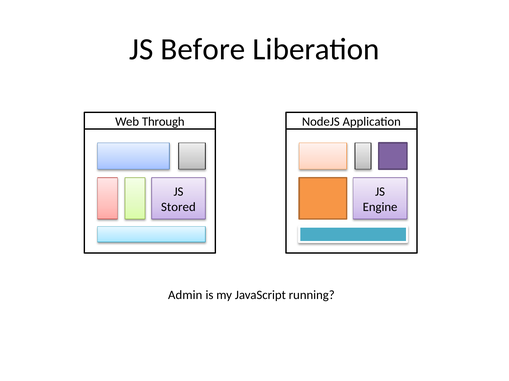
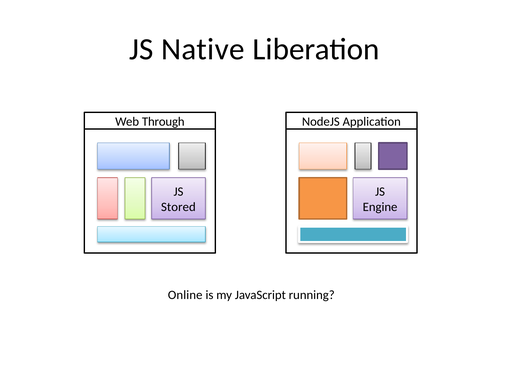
Before: Before -> Native
Admin: Admin -> Online
